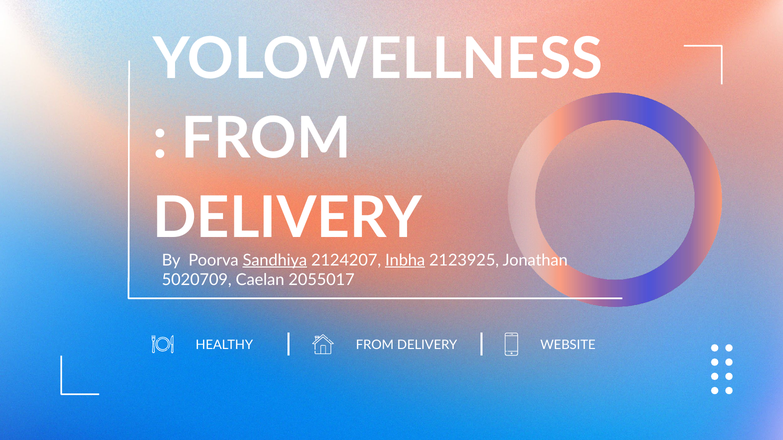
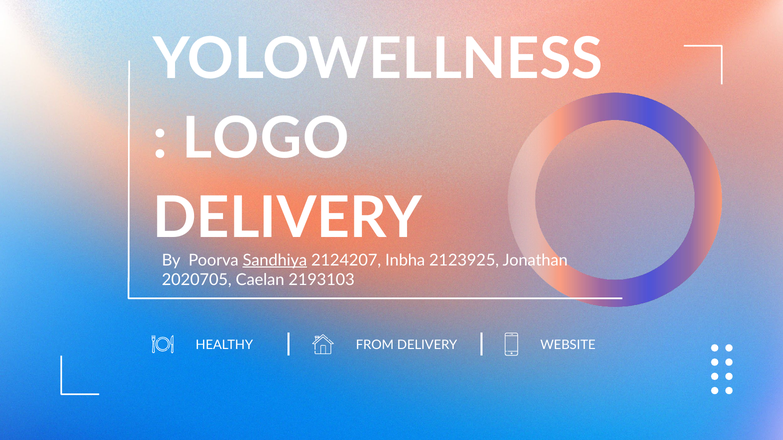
FROM at (266, 139): FROM -> LOGO
Inbha underline: present -> none
5020709: 5020709 -> 2020705
2055017: 2055017 -> 2193103
